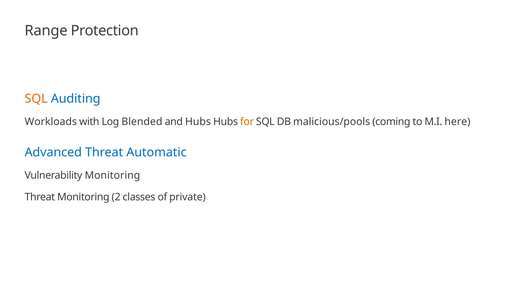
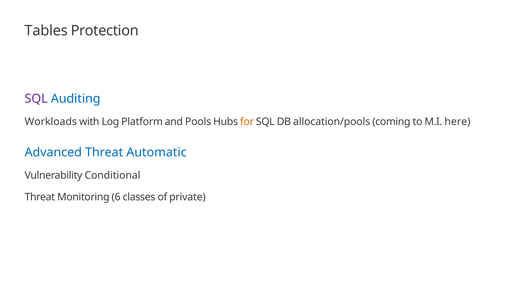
Range: Range -> Tables
SQL at (36, 99) colour: orange -> purple
Blended: Blended -> Platform
and Hubs: Hubs -> Pools
malicious/pools: malicious/pools -> allocation/pools
Vulnerability Monitoring: Monitoring -> Conditional
2: 2 -> 6
